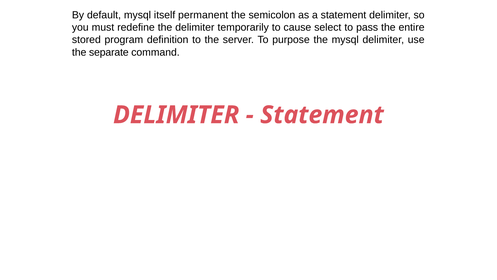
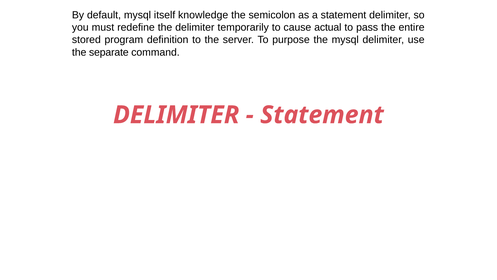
permanent: permanent -> knowledge
select: select -> actual
